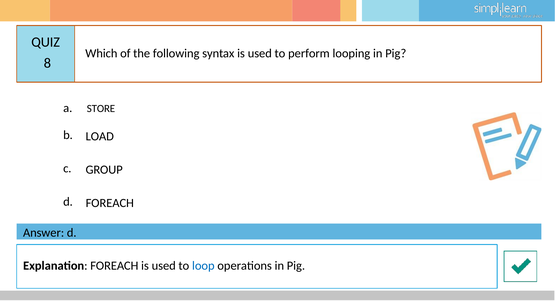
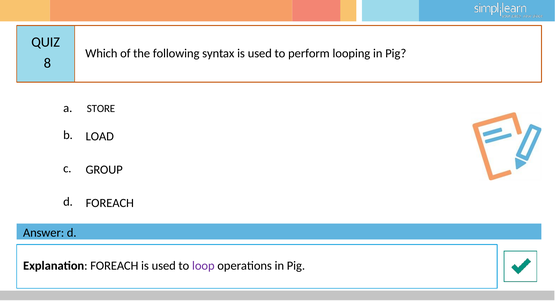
loop colour: blue -> purple
